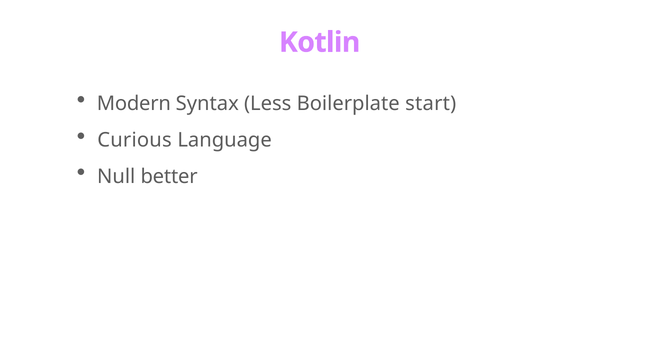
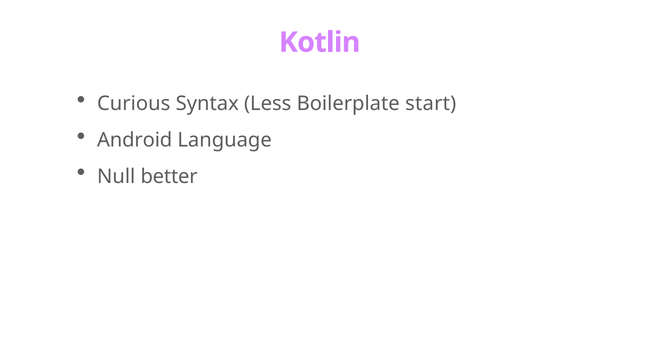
Modern: Modern -> Curious
Curious: Curious -> Android
